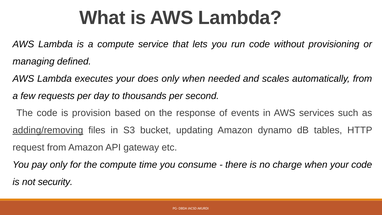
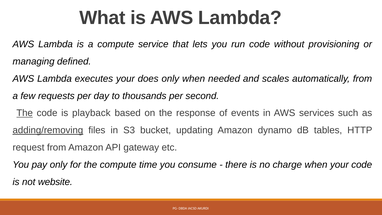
The at (25, 113) underline: none -> present
provision: provision -> playback
security: security -> website
